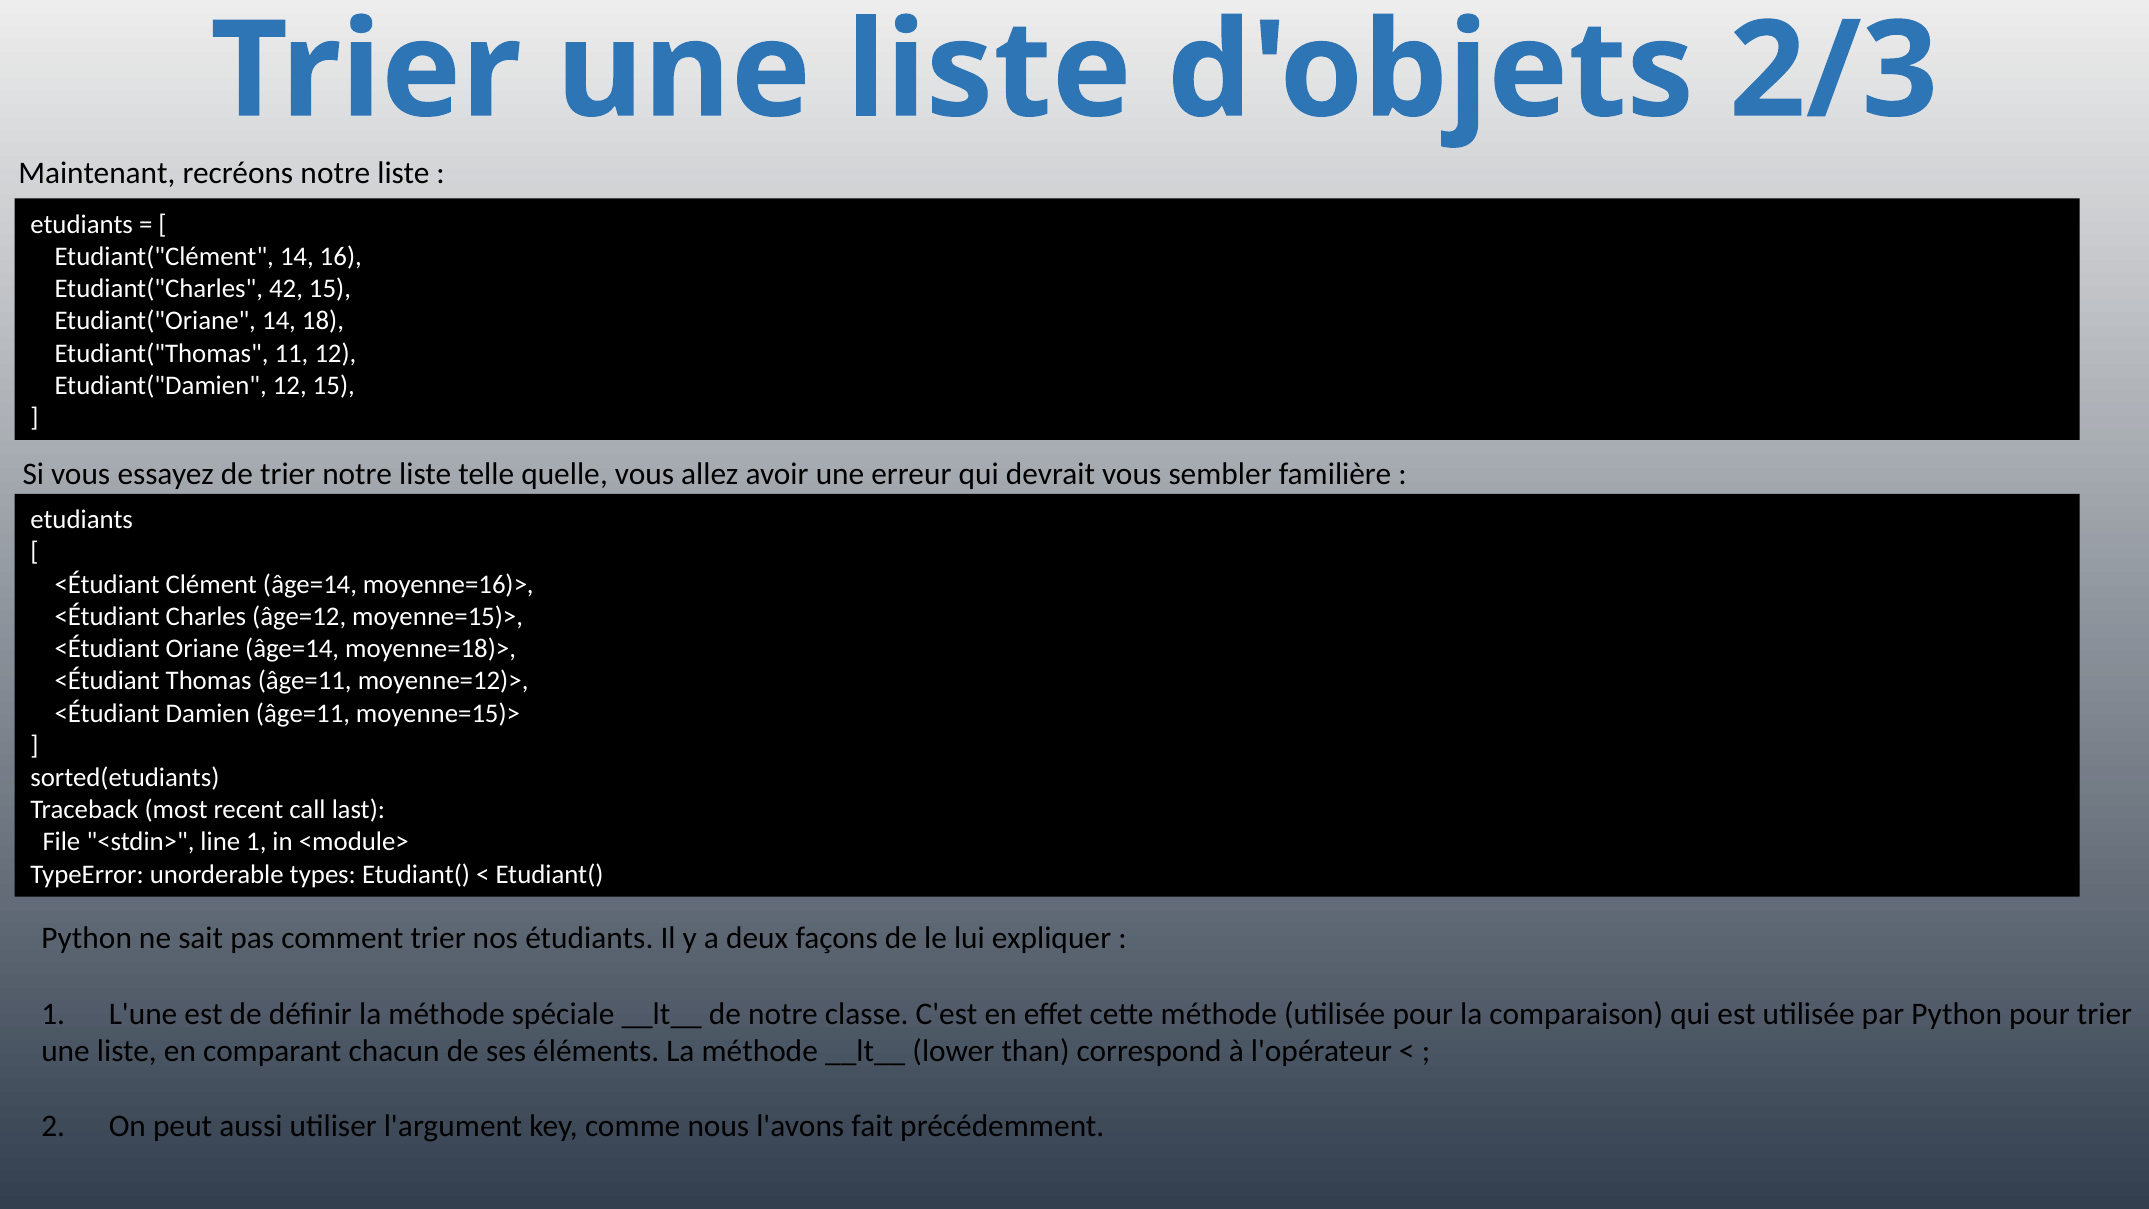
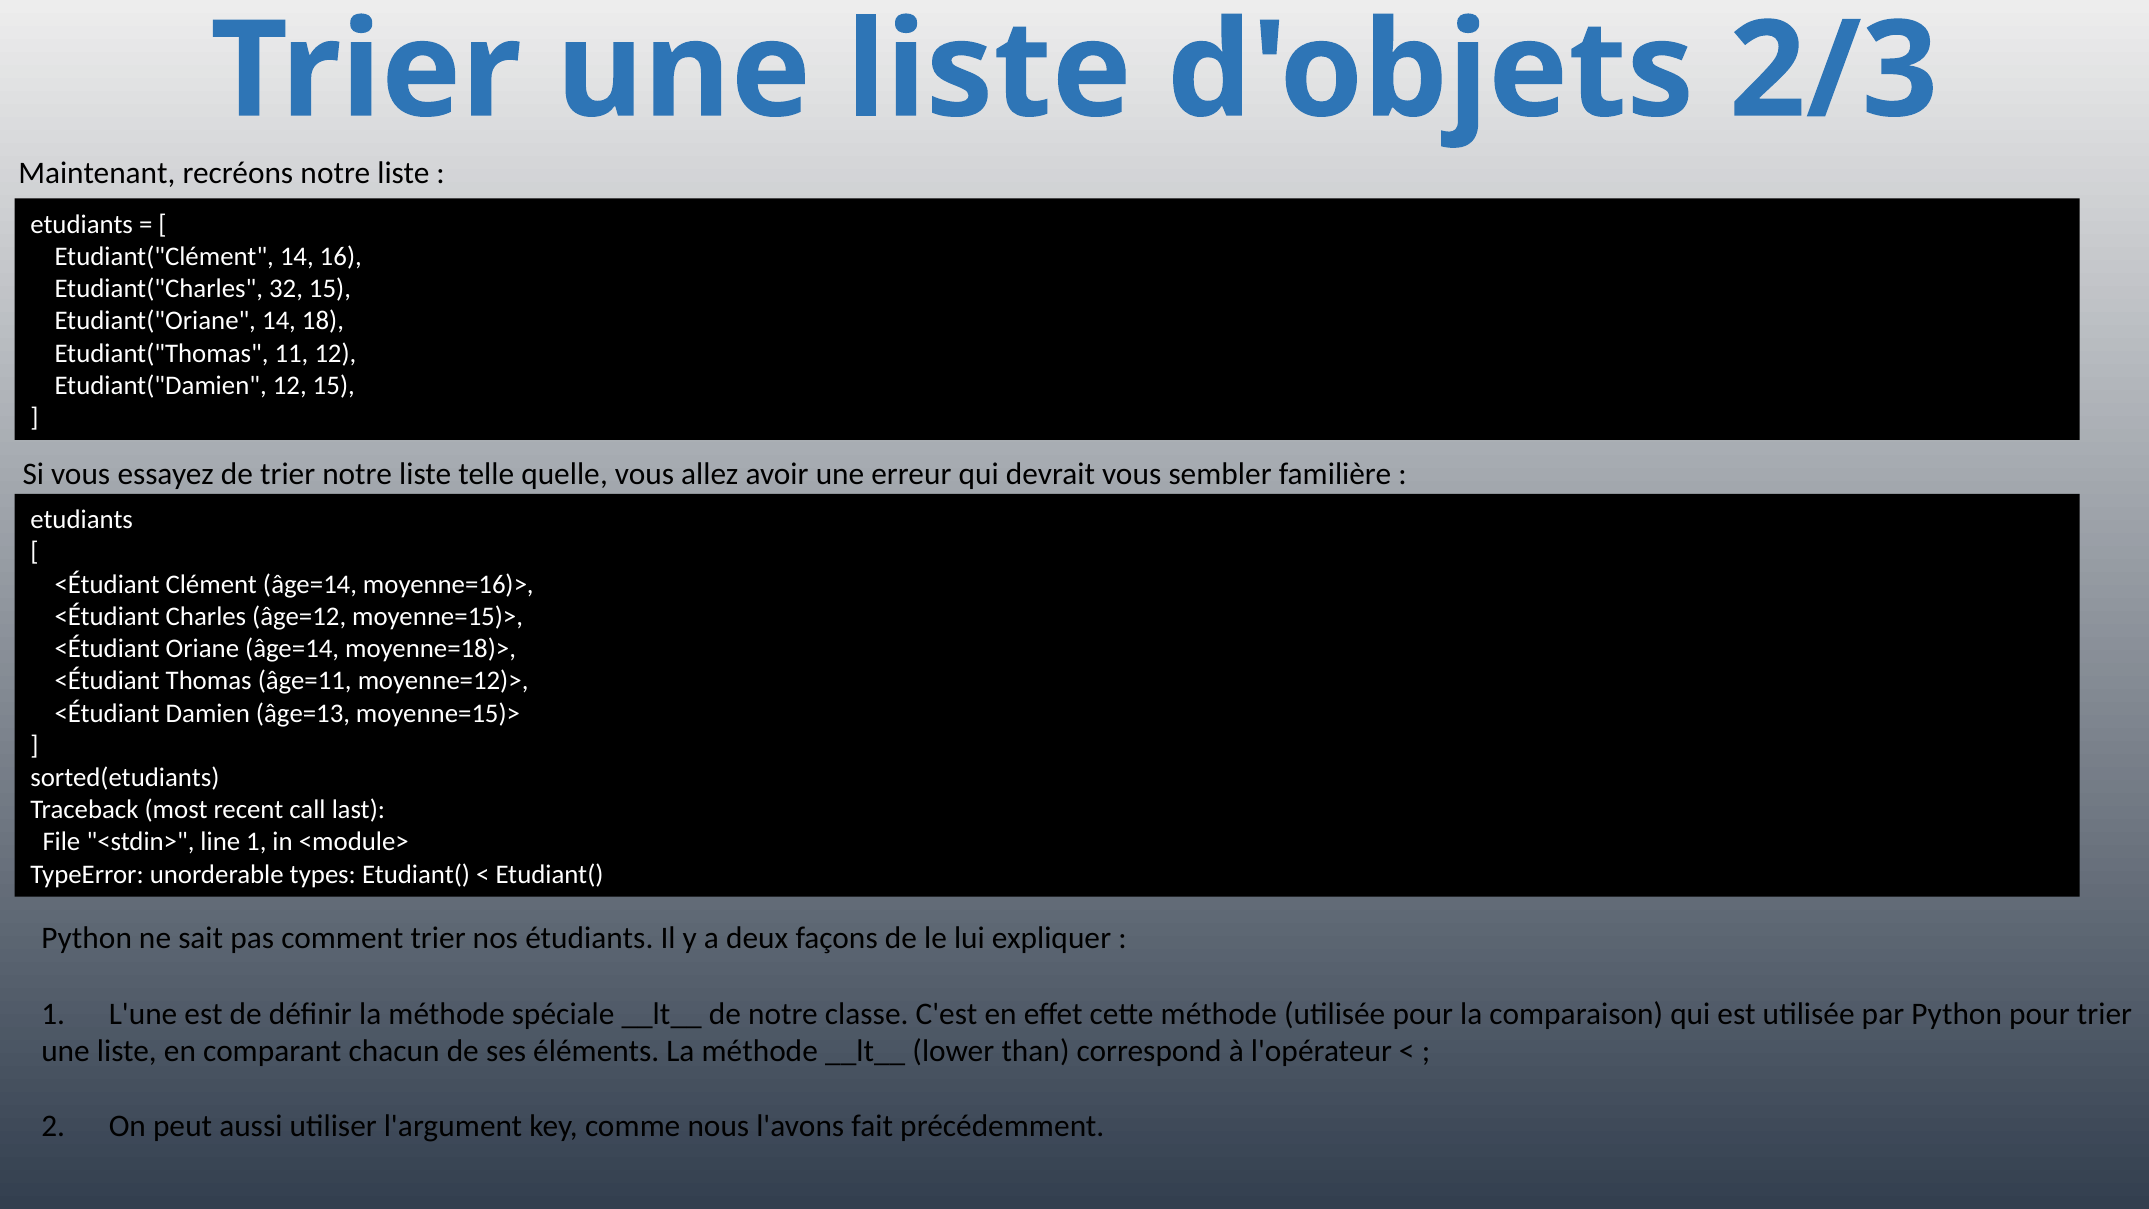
42: 42 -> 32
Damien âge=11: âge=11 -> âge=13
